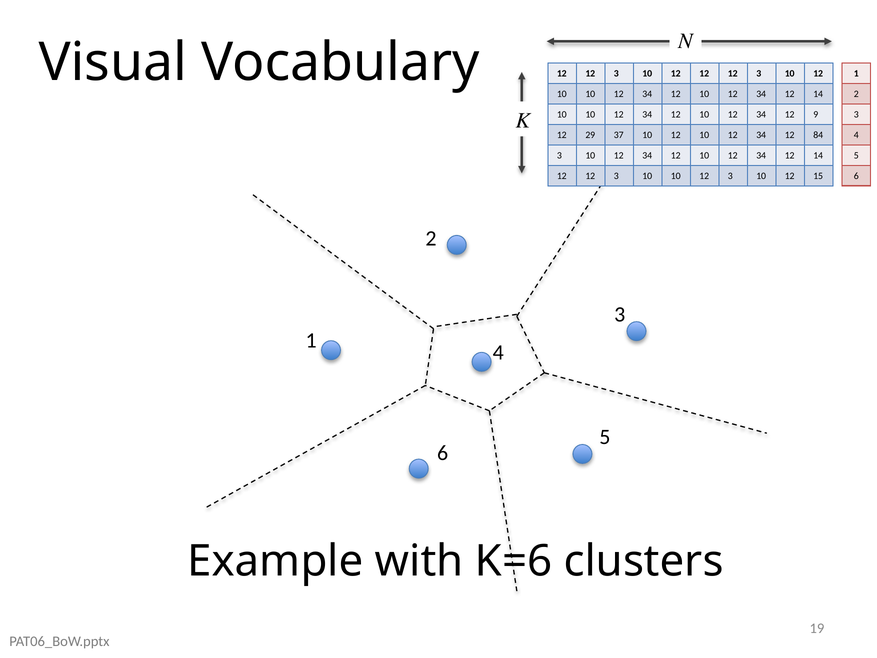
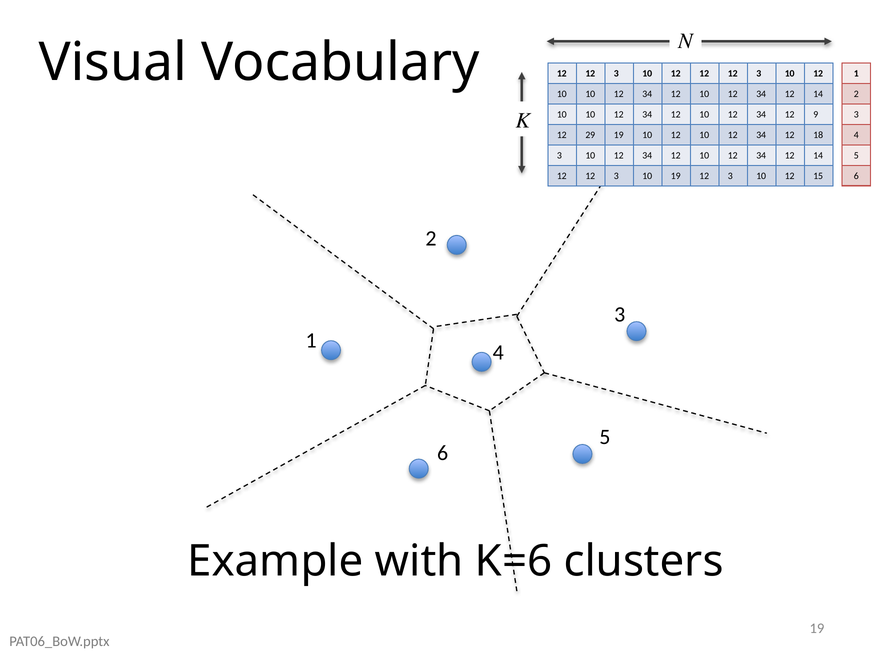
29 37: 37 -> 19
84: 84 -> 18
3 10 10: 10 -> 19
